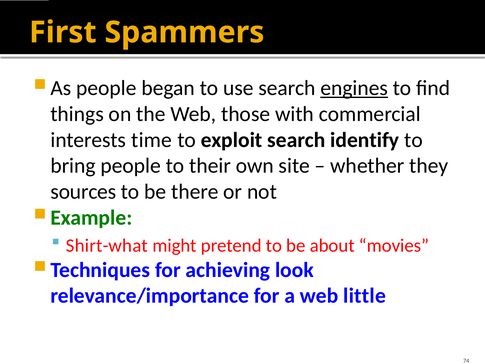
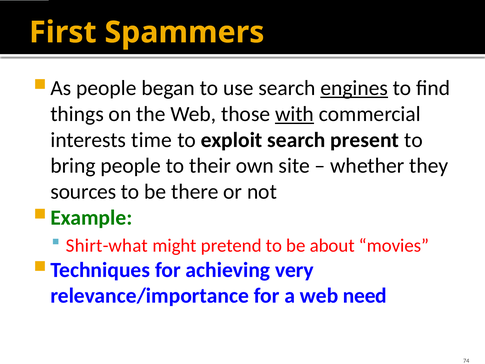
with underline: none -> present
identify: identify -> present
look: look -> very
little: little -> need
